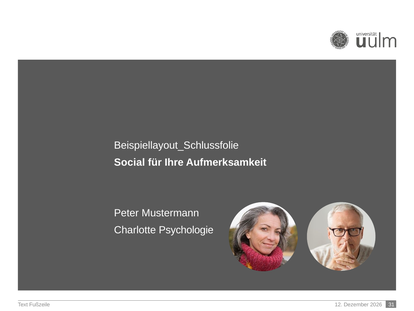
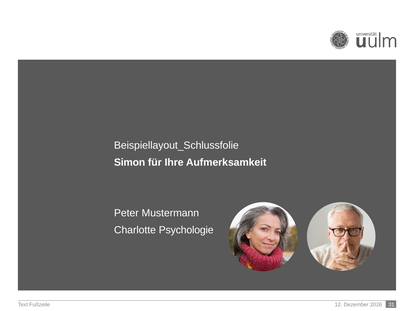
Social: Social -> Simon
